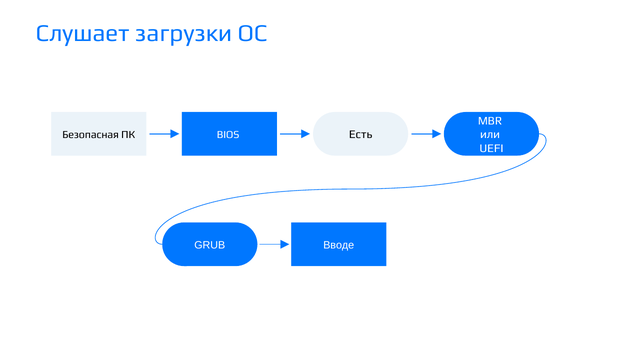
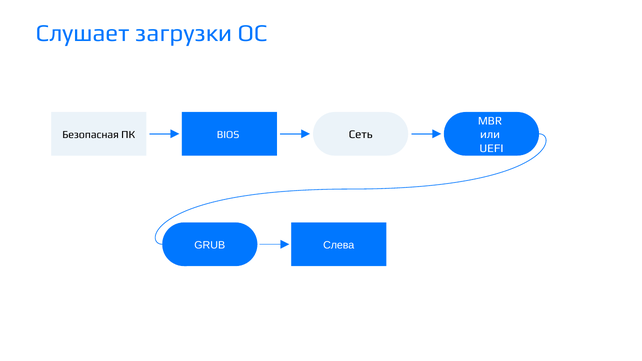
Есть: Есть -> Сеть
Вводе: Вводе -> Слева
